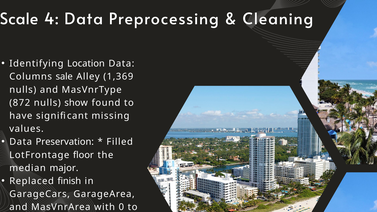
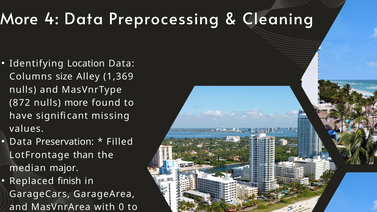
Scale at (19, 19): Scale -> More
sale: sale -> size
nulls show: show -> more
floor: floor -> than
